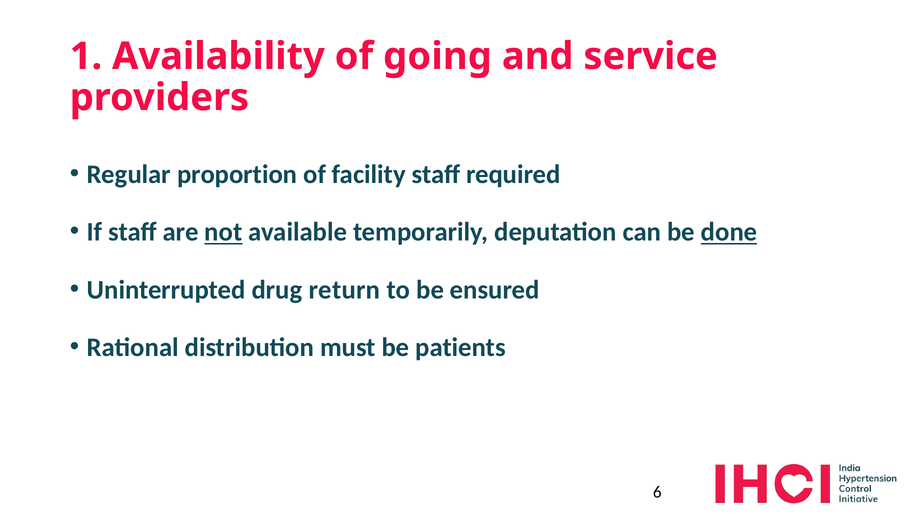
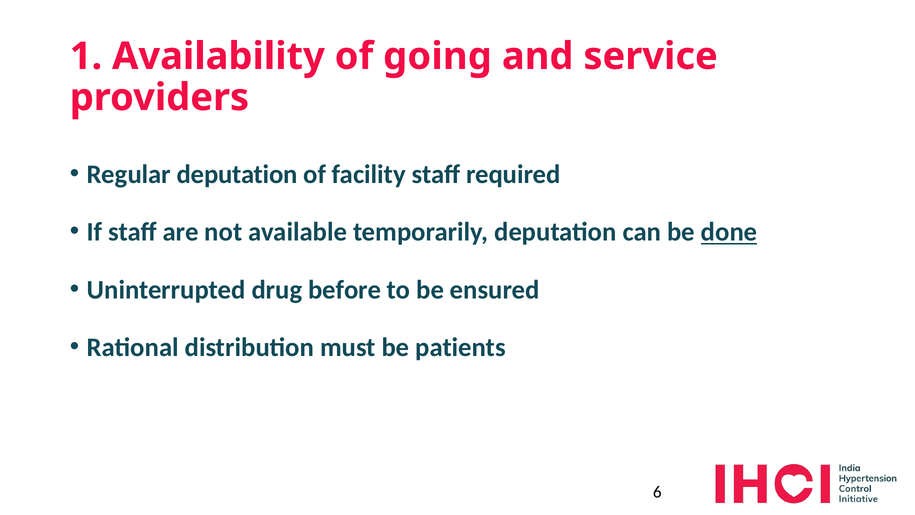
Regular proportion: proportion -> deputation
not underline: present -> none
return: return -> before
